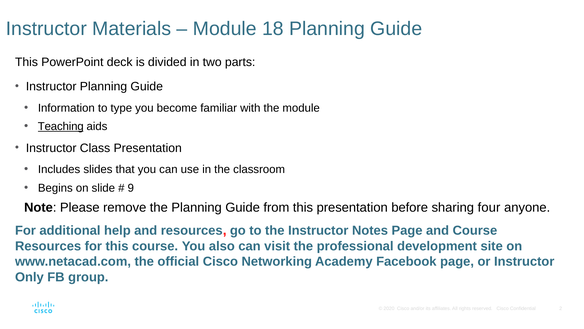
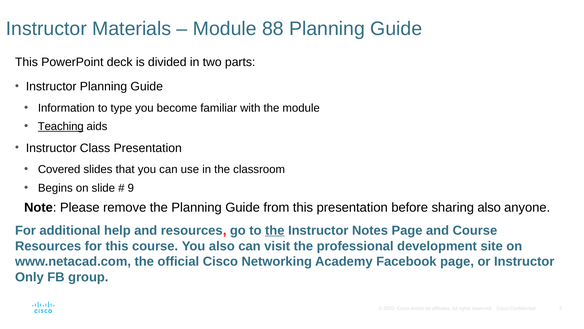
18: 18 -> 88
Includes: Includes -> Covered
sharing four: four -> also
the at (275, 230) underline: none -> present
